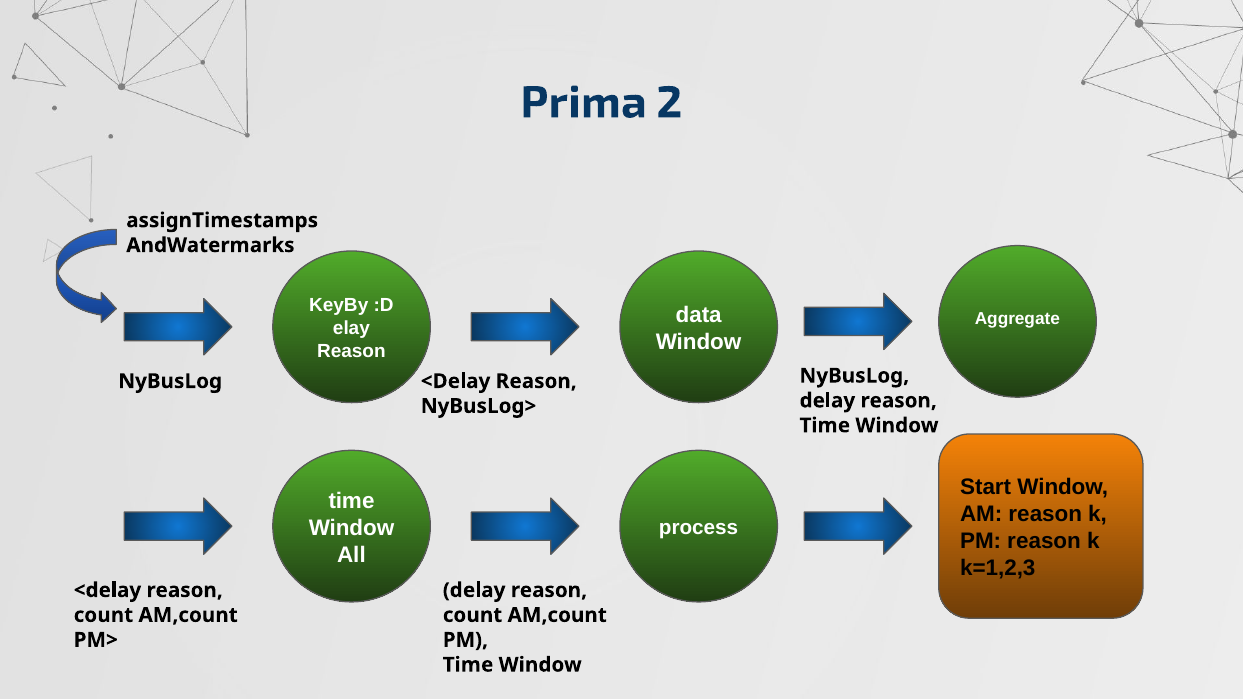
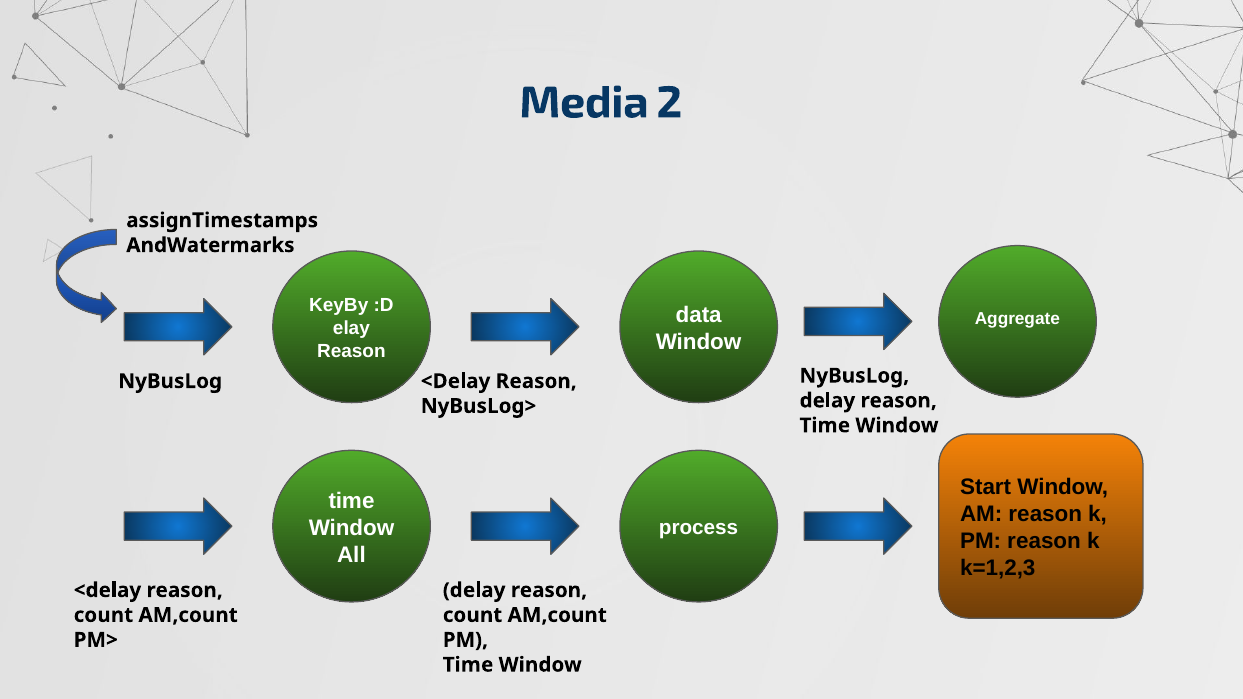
Prima: Prima -> Media
